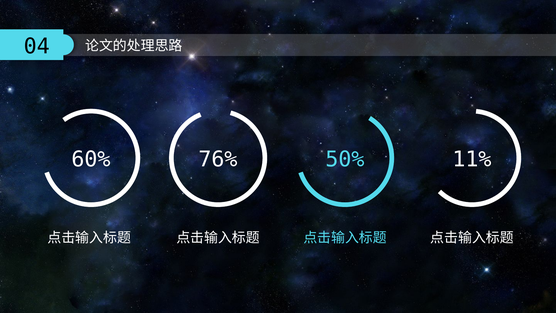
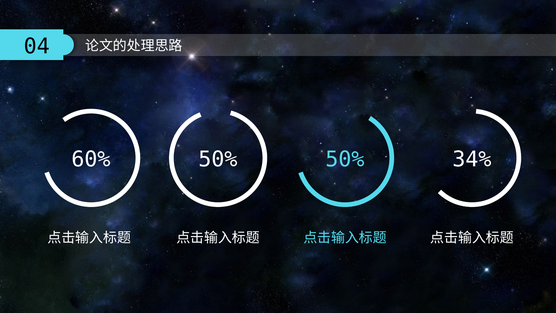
60% 76%: 76% -> 50%
11%: 11% -> 34%
